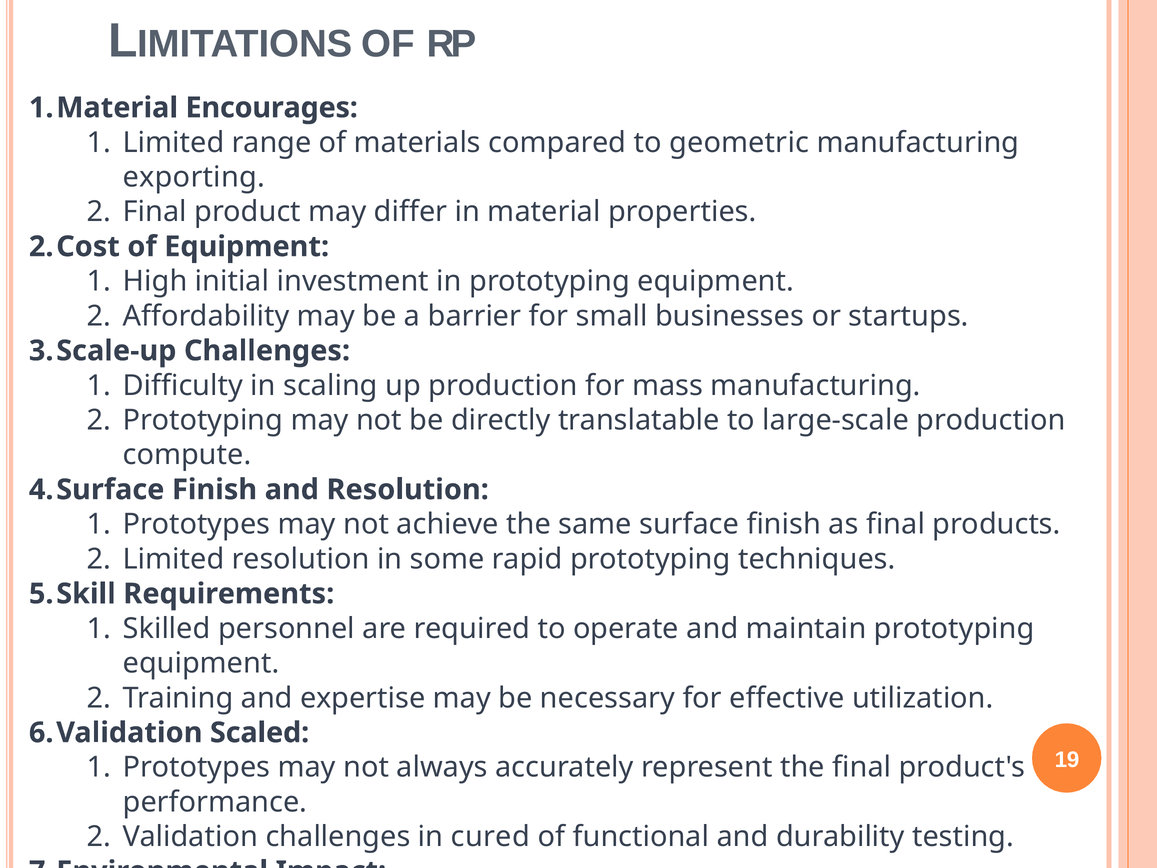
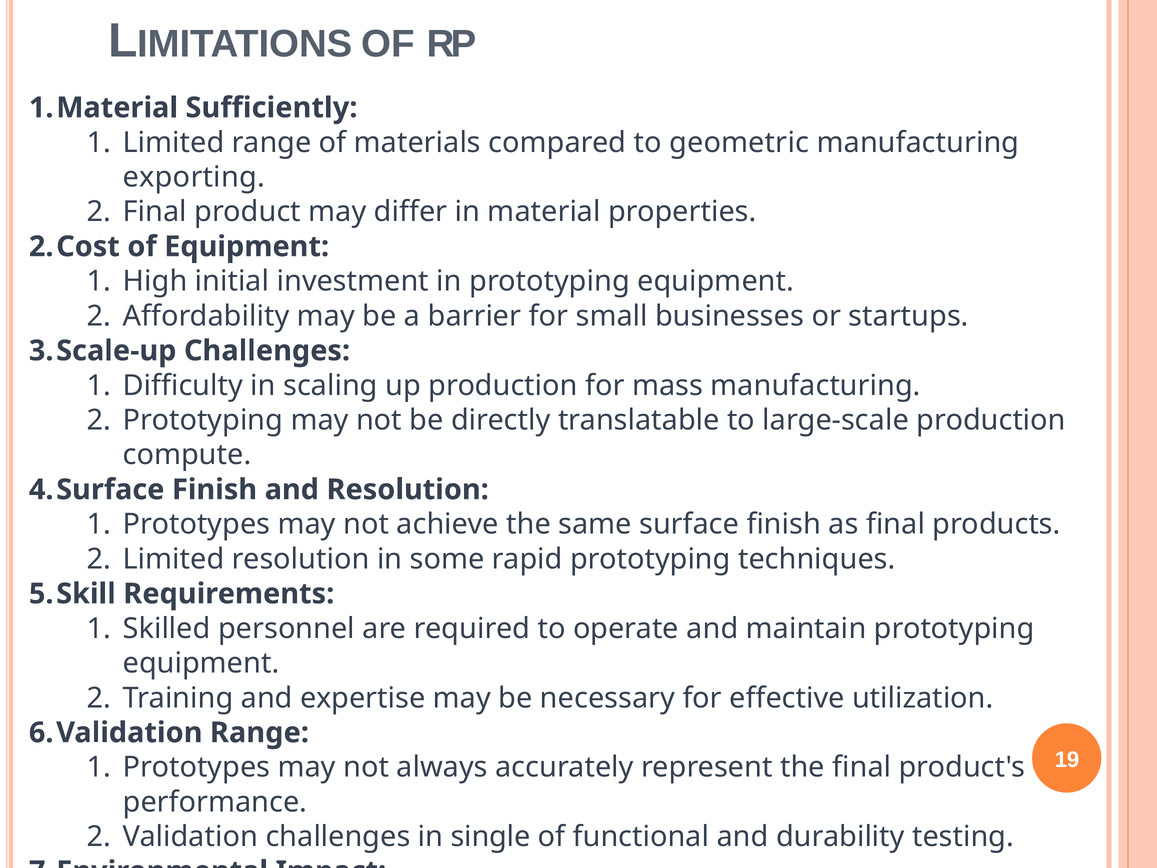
Encourages: Encourages -> Sufficiently
Scaled at (260, 732): Scaled -> Range
cured: cured -> single
